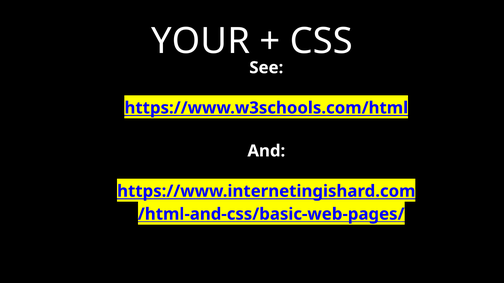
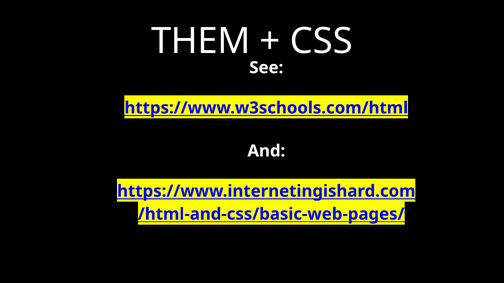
YOUR: YOUR -> THEM
